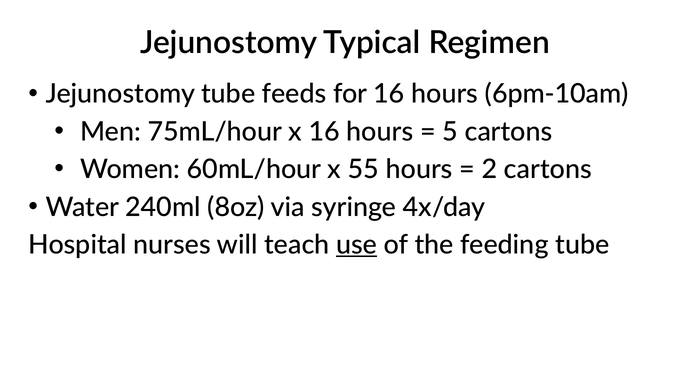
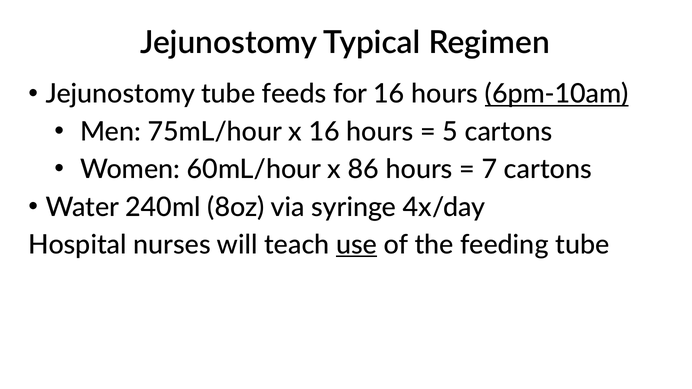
6pm-10am underline: none -> present
55: 55 -> 86
2: 2 -> 7
